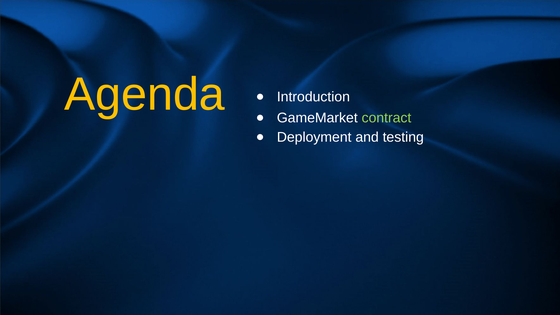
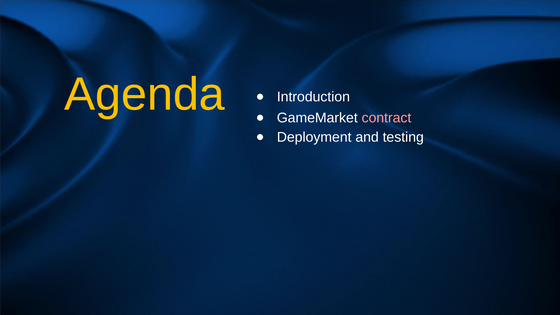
contract colour: light green -> pink
